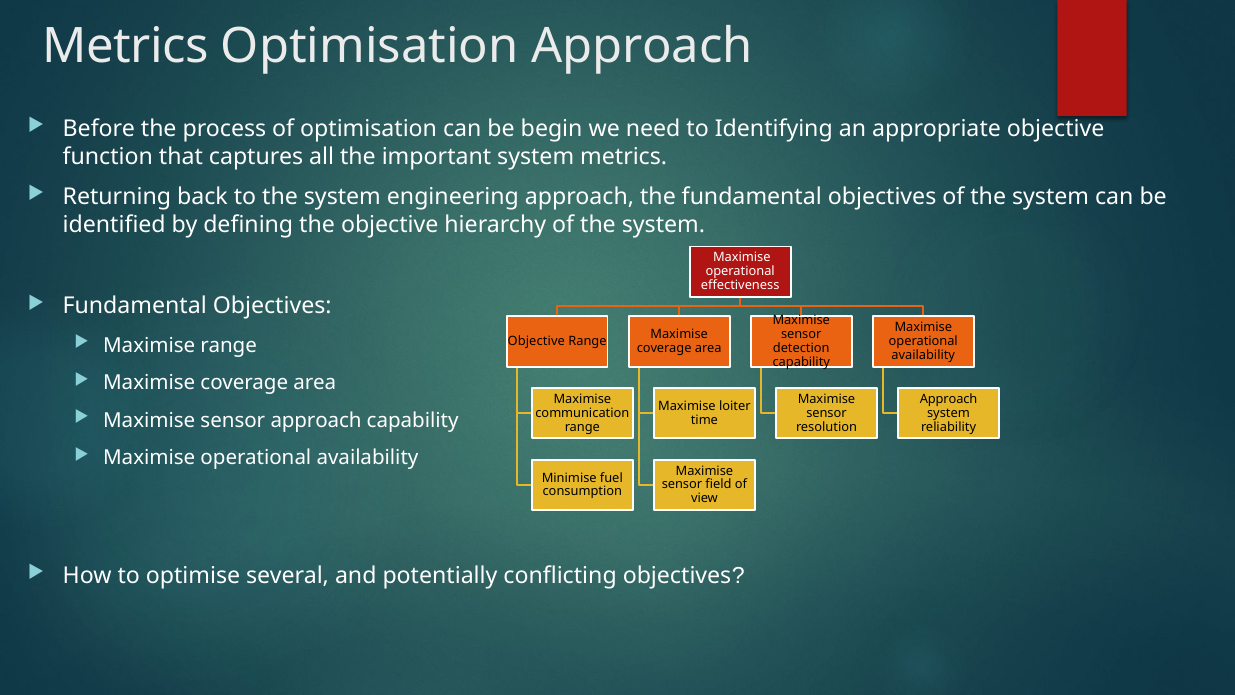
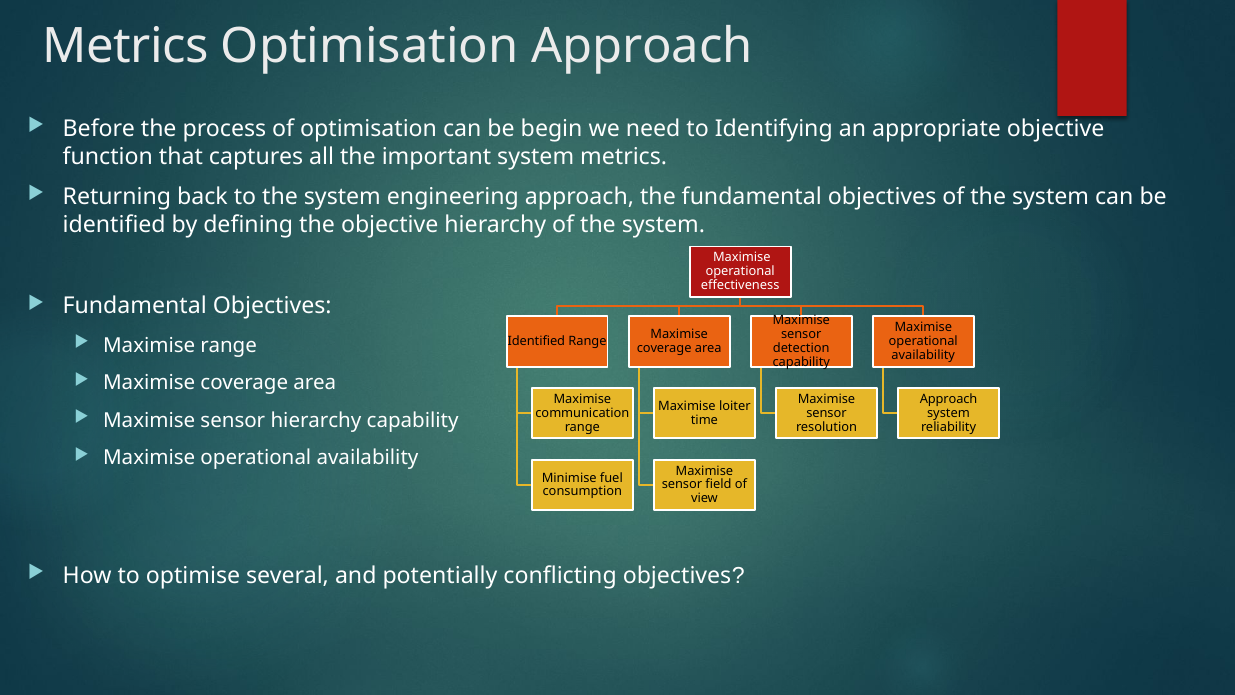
Objective at (536, 341): Objective -> Identified
sensor approach: approach -> hierarchy
